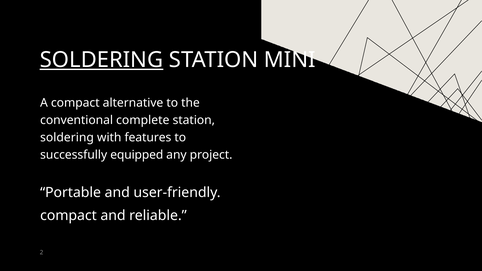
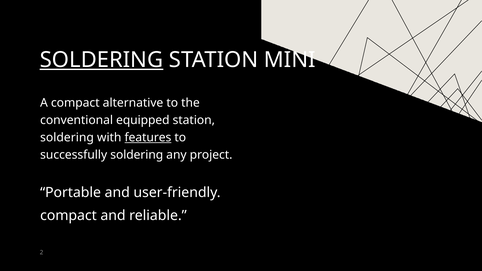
complete: complete -> equipped
features underline: none -> present
successfully equipped: equipped -> soldering
